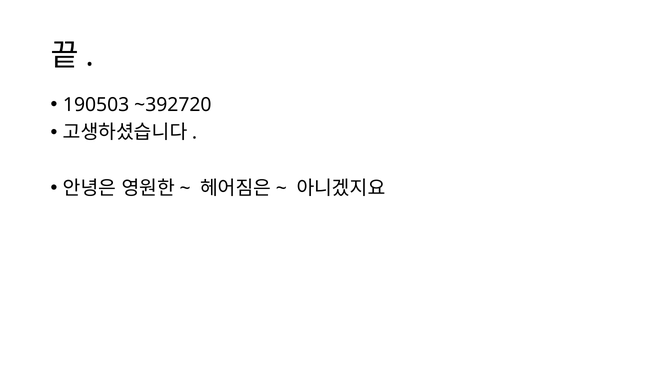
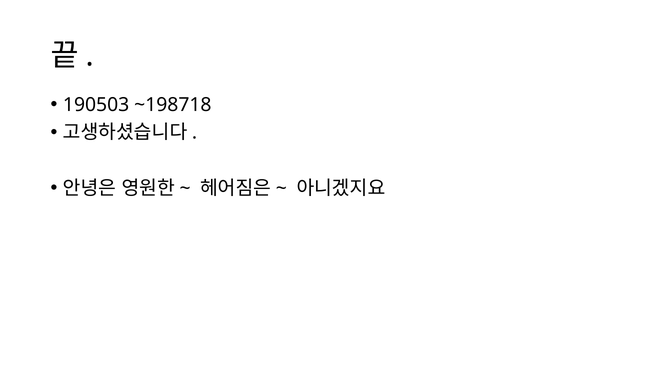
~392720: ~392720 -> ~198718
